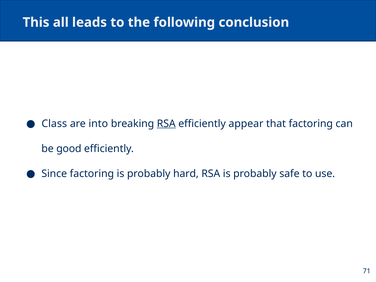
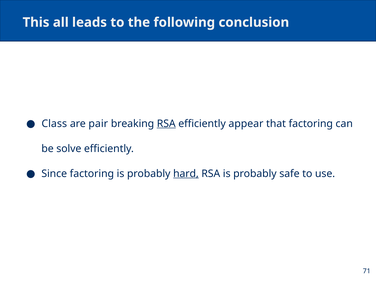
into: into -> pair
good: good -> solve
hard underline: none -> present
